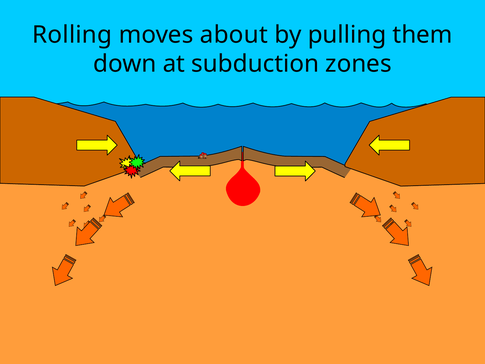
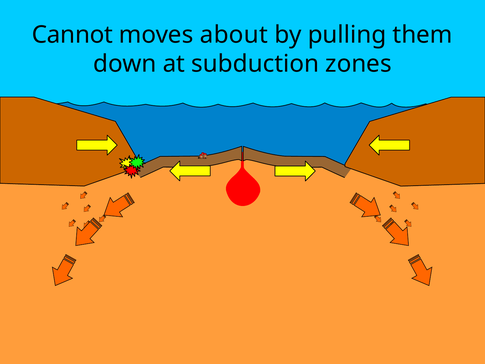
Rolling: Rolling -> Cannot
